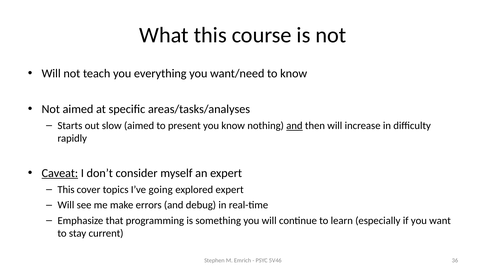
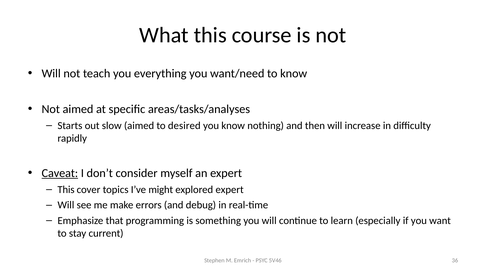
present: present -> desired
and at (294, 126) underline: present -> none
going: going -> might
